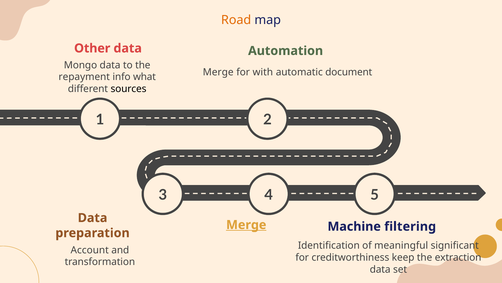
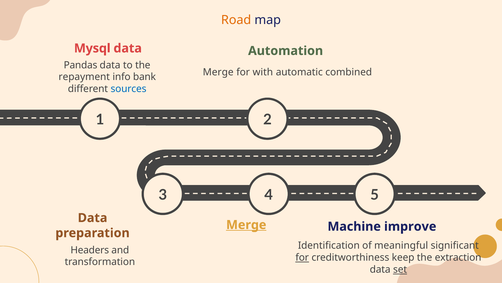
Other: Other -> Mysql
Mongo: Mongo -> Pandas
document: document -> combined
what: what -> bank
sources colour: black -> blue
filtering: filtering -> improve
Account: Account -> Headers
for at (302, 257) underline: none -> present
set underline: none -> present
